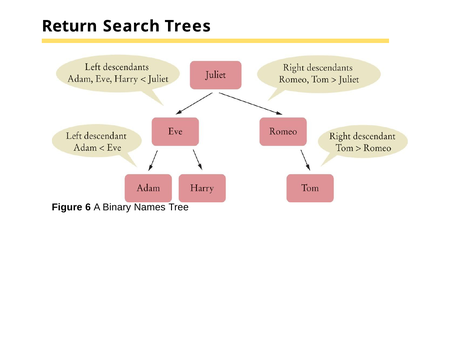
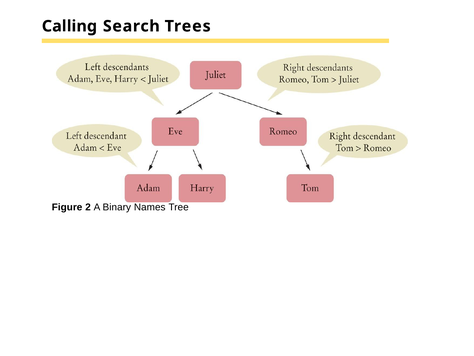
Return: Return -> Calling
6: 6 -> 2
